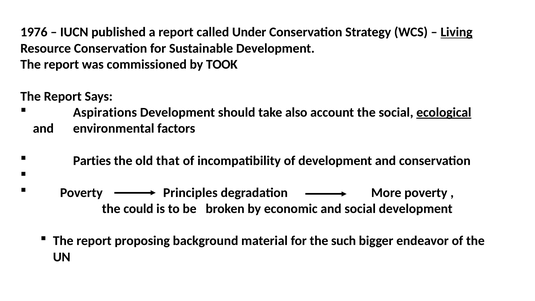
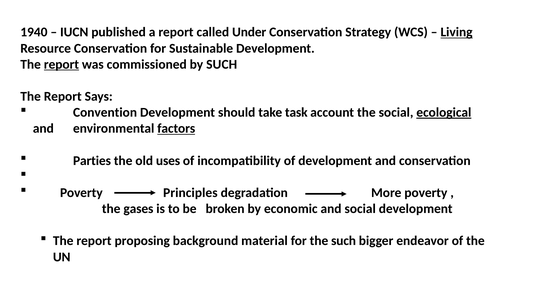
1976: 1976 -> 1940
report at (61, 64) underline: none -> present
by TOOK: TOOK -> SUCH
Aspirations: Aspirations -> Convention
also: also -> task
factors underline: none -> present
that: that -> uses
could: could -> gases
